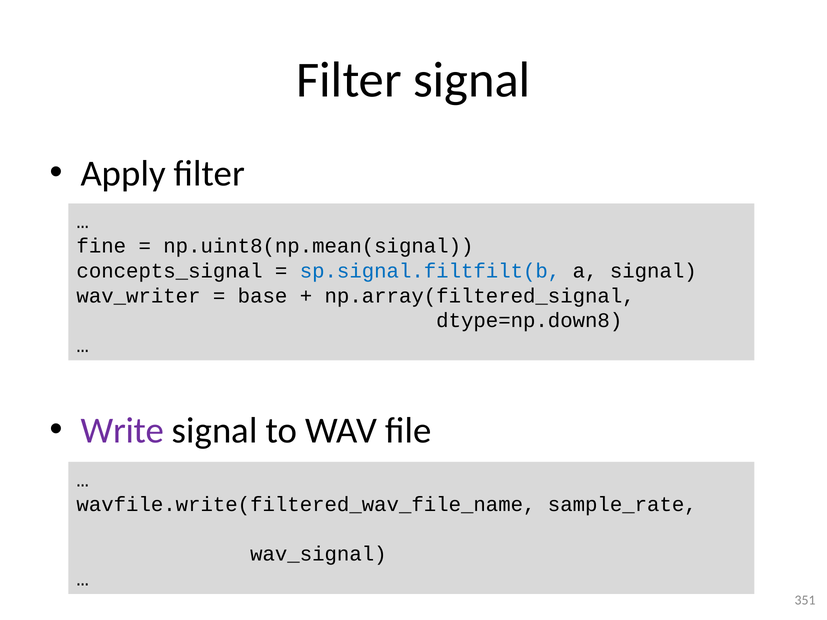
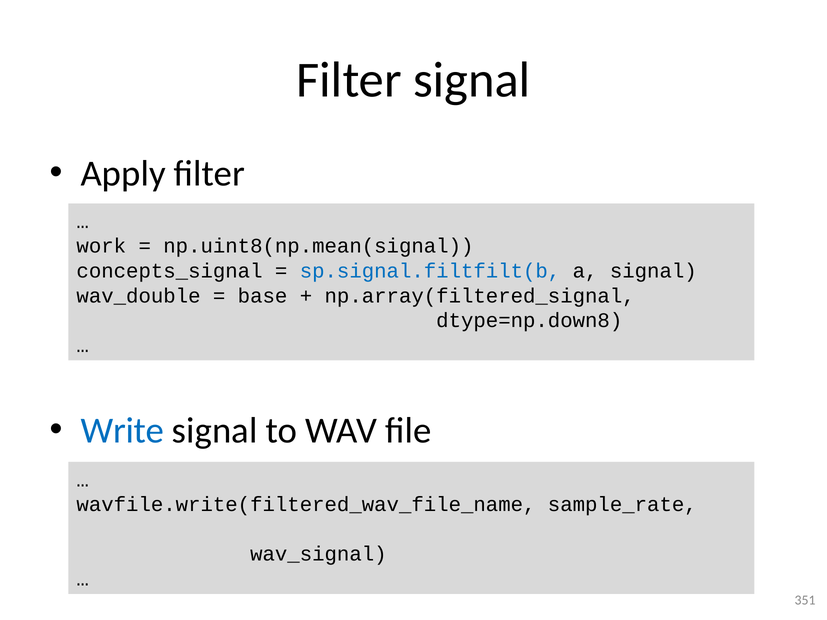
fine: fine -> work
wav_writer: wav_writer -> wav_double
Write colour: purple -> blue
